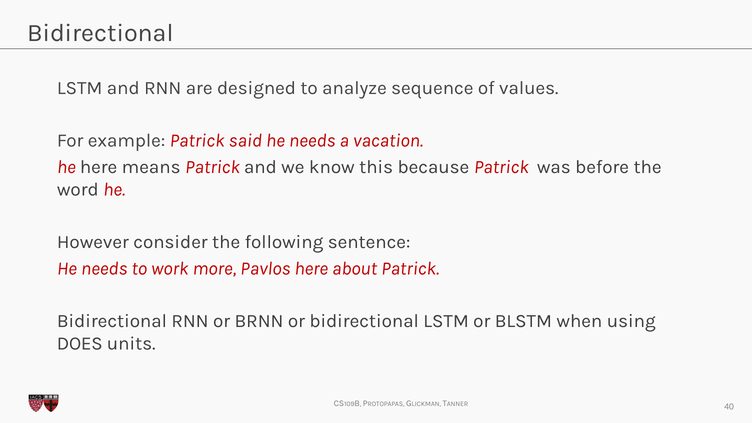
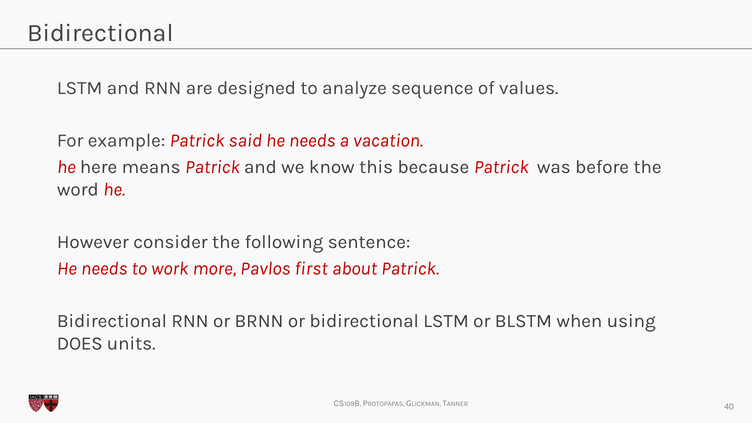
Pavlos here: here -> first
